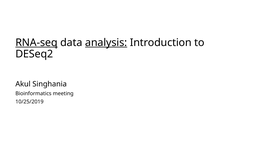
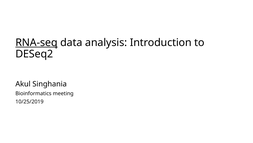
analysis underline: present -> none
